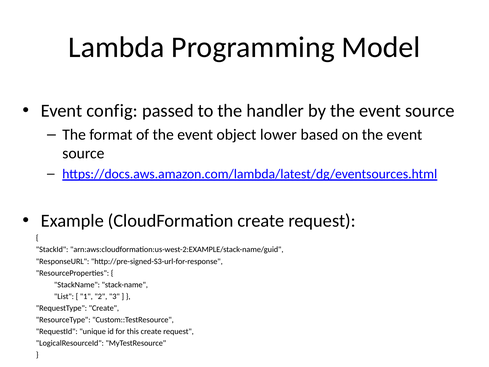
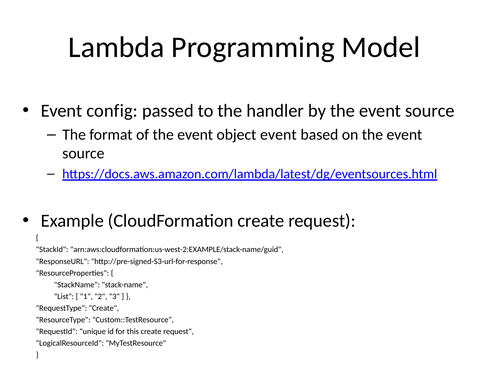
object lower: lower -> event
